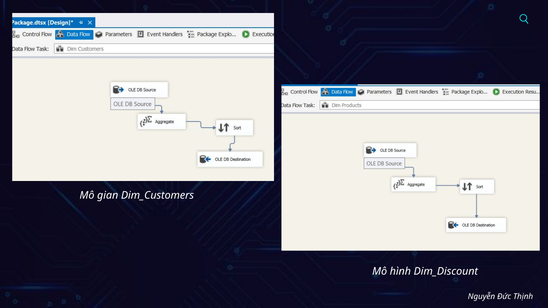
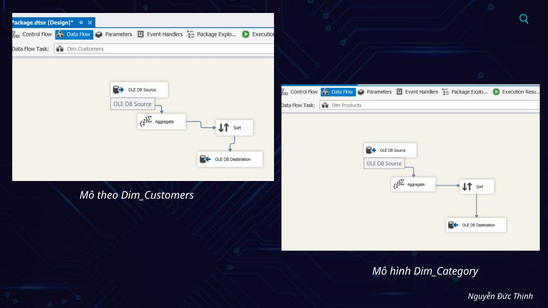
gian: gian -> theo
Dim_Discount: Dim_Discount -> Dim_Category
